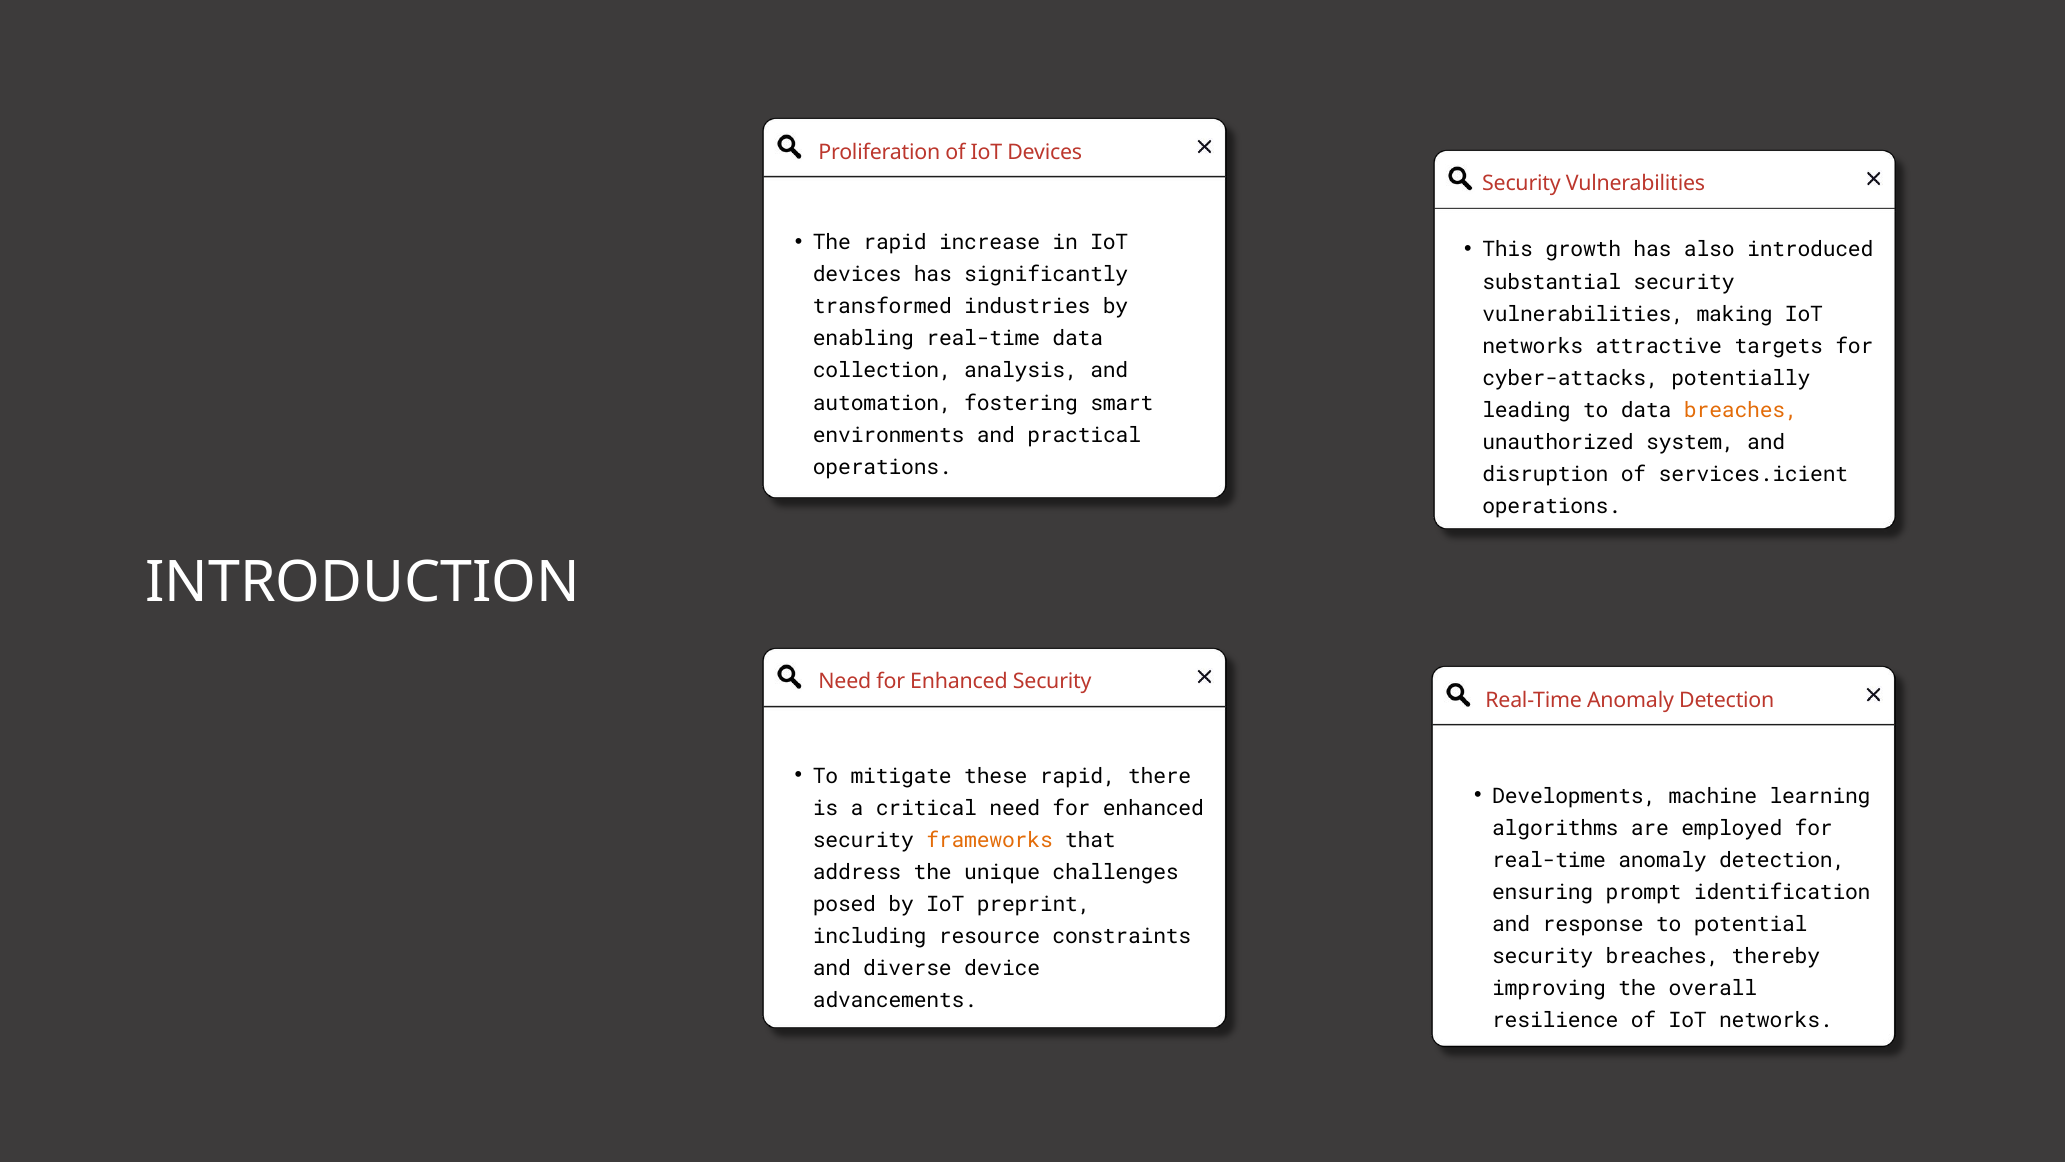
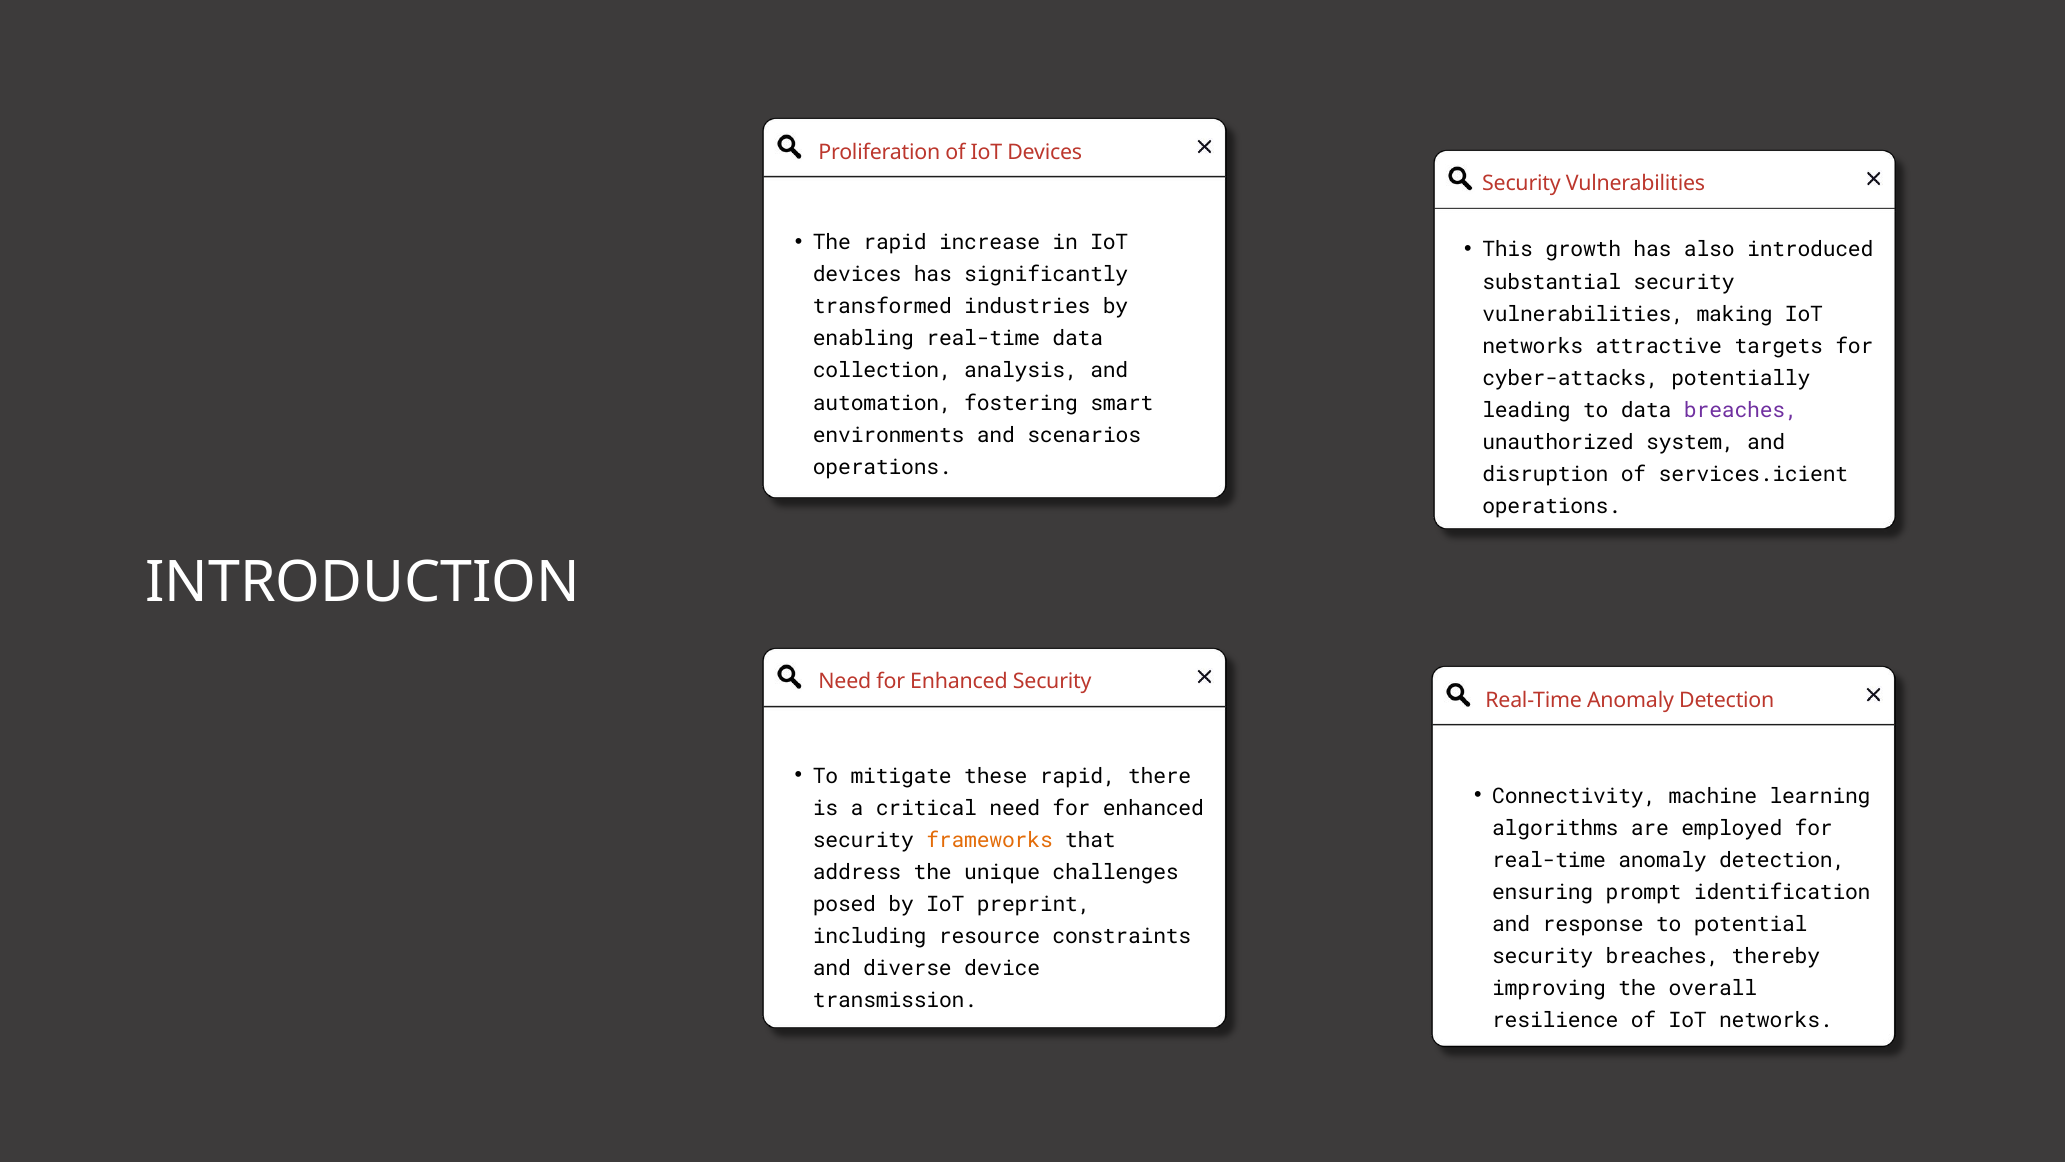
breaches at (1741, 410) colour: orange -> purple
practical: practical -> scenarios
Developments: Developments -> Connectivity
advancements: advancements -> transmission
